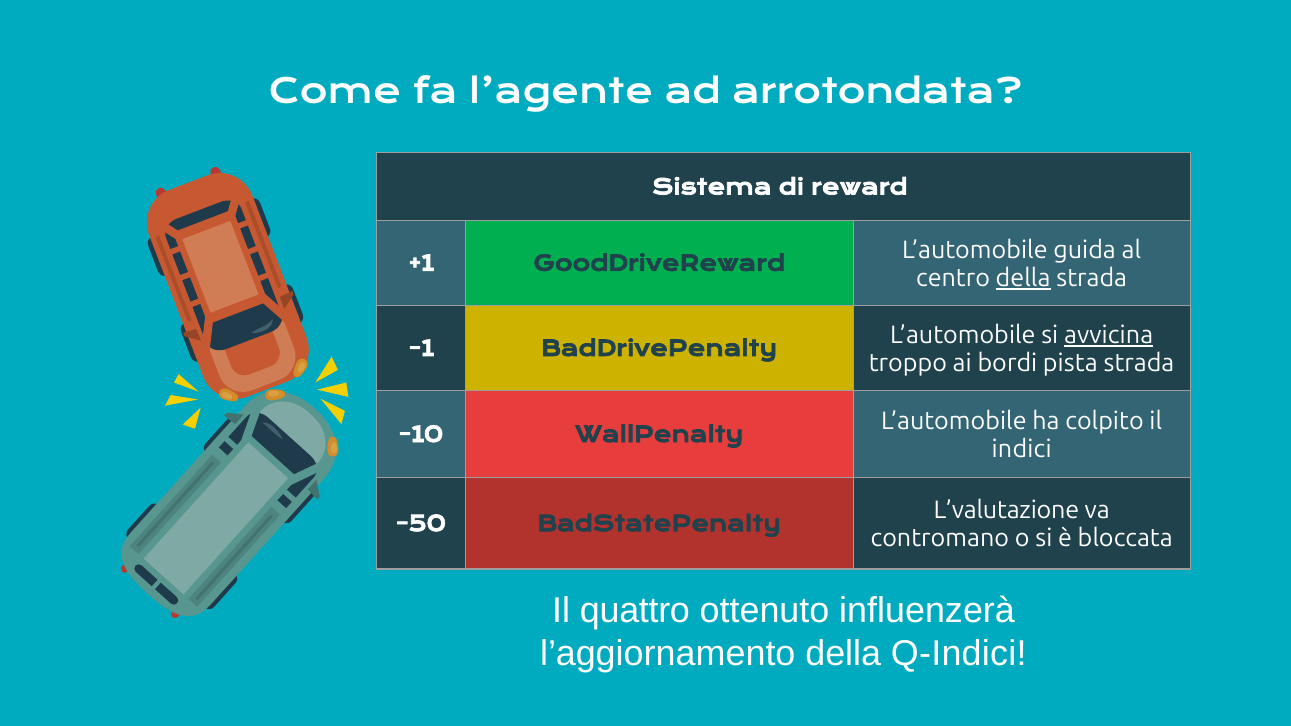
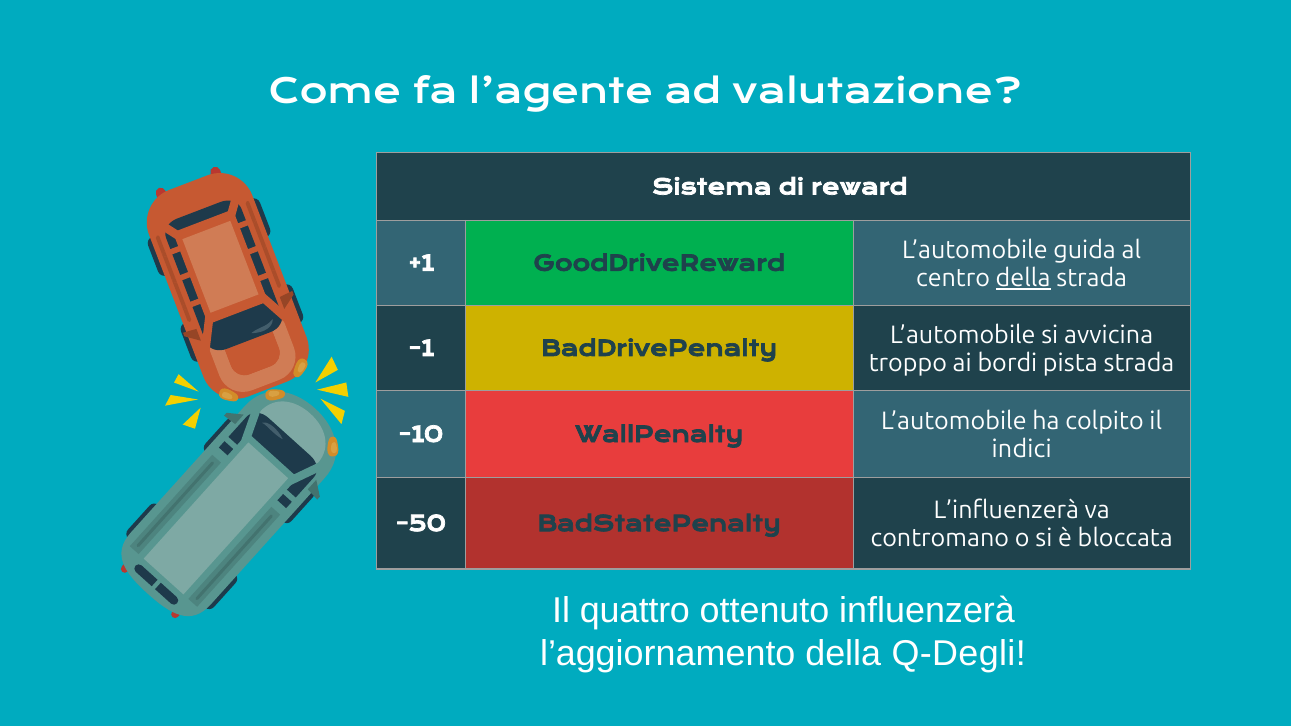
arrotondata: arrotondata -> valutazione
avvicina underline: present -> none
L’valutazione: L’valutazione -> L’influenzerà
Q-Indici: Q-Indici -> Q-Degli
